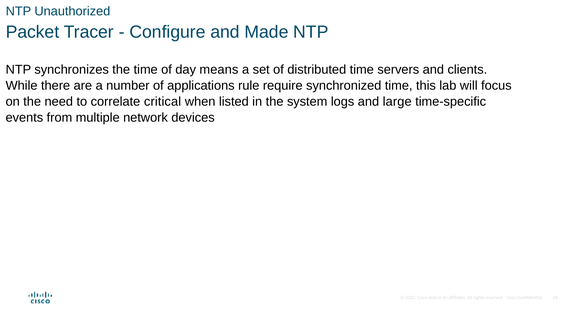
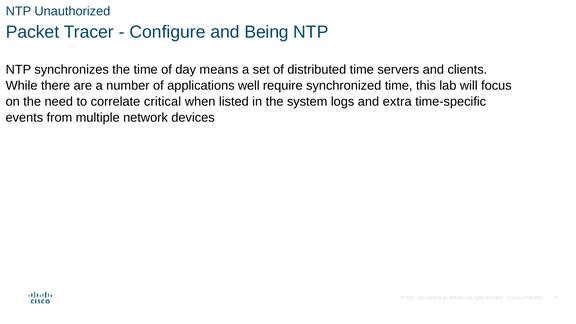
Made: Made -> Being
rule: rule -> well
large: large -> extra
